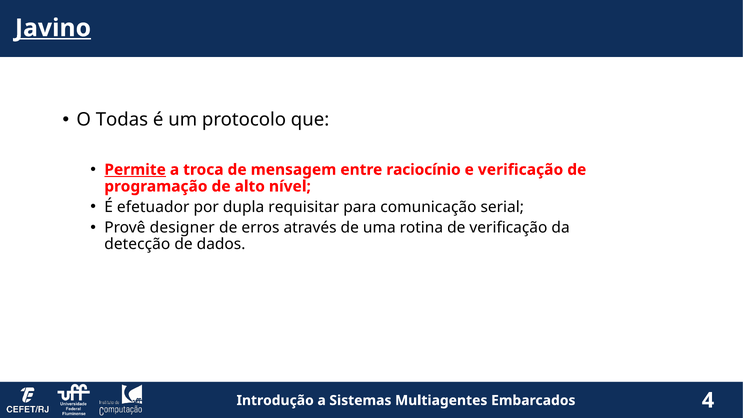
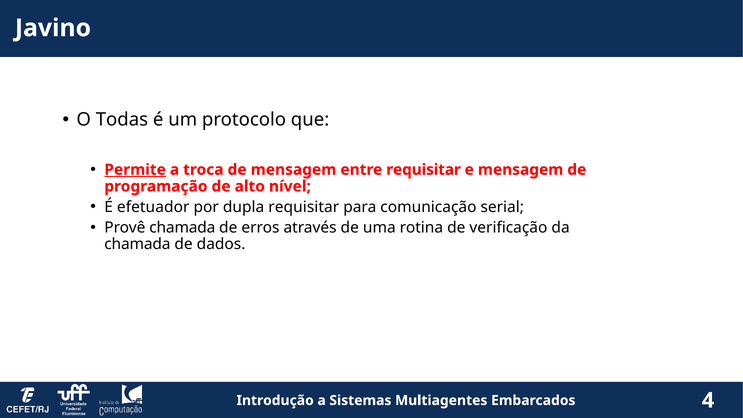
Javino underline: present -> none
entre raciocínio: raciocínio -> requisitar
e verificação: verificação -> mensagem
Provê designer: designer -> chamada
detecção at (137, 244): detecção -> chamada
